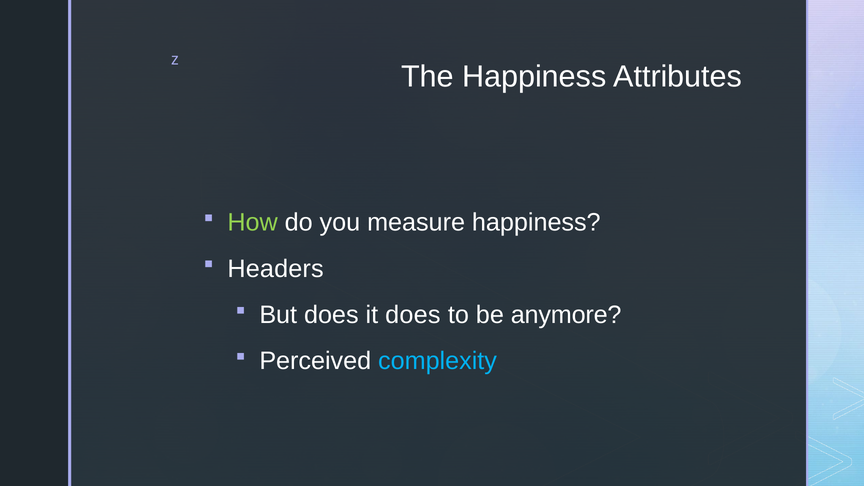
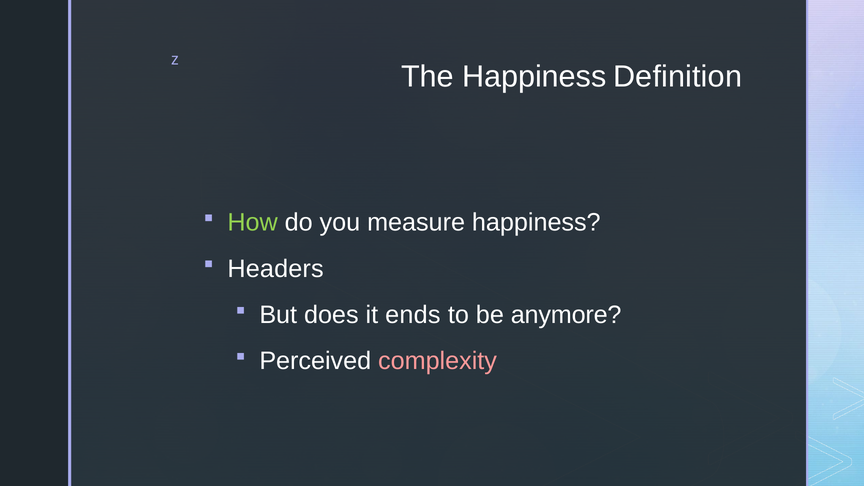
Attributes: Attributes -> Definition
it does: does -> ends
complexity colour: light blue -> pink
